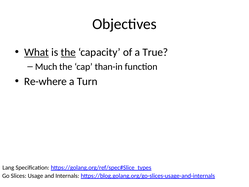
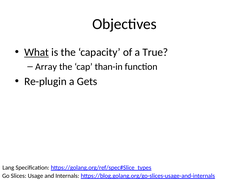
the at (68, 52) underline: present -> none
Much: Much -> Array
Re-where: Re-where -> Re-plugin
Turn: Turn -> Gets
